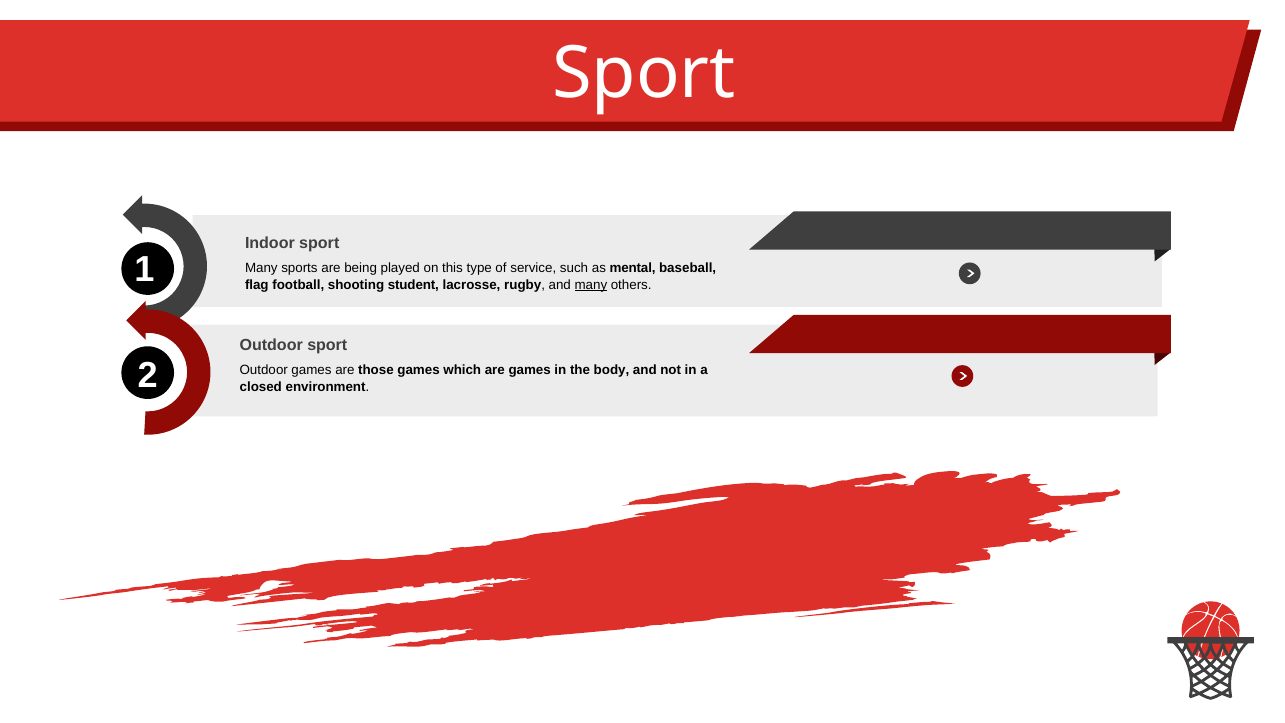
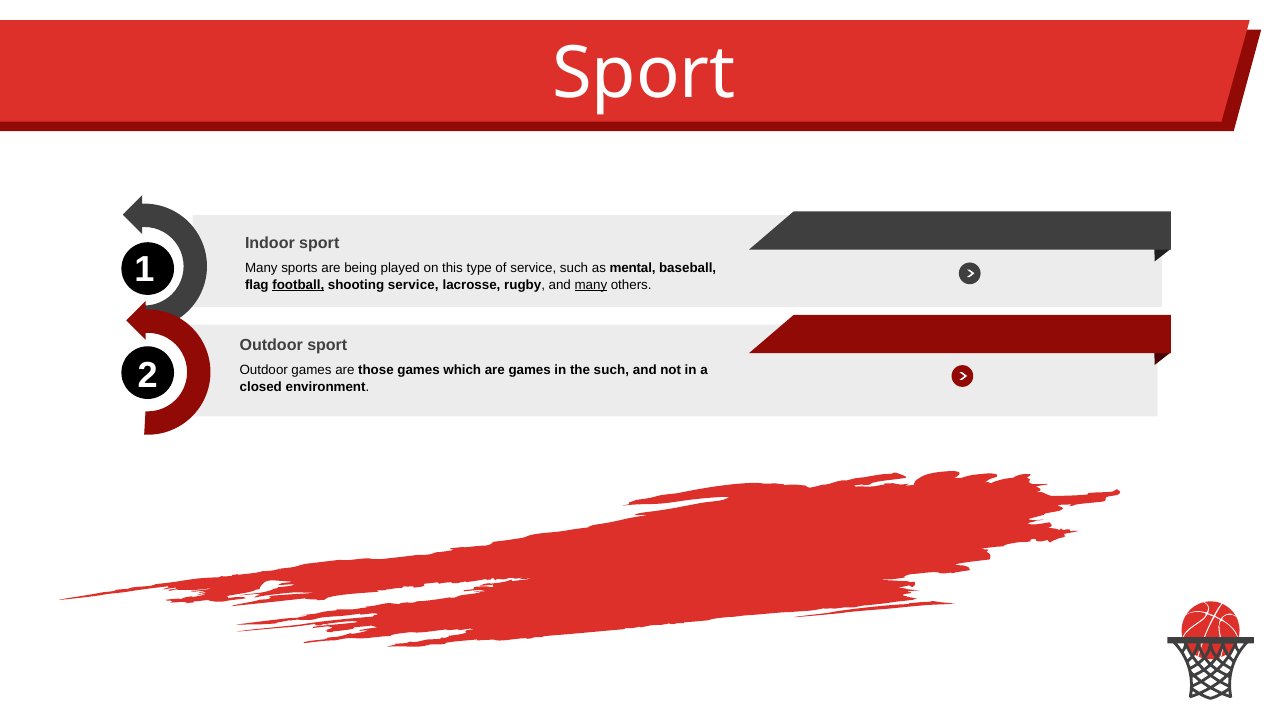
football underline: none -> present
shooting student: student -> service
the body: body -> such
